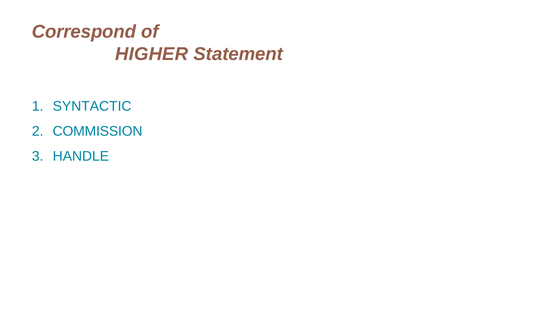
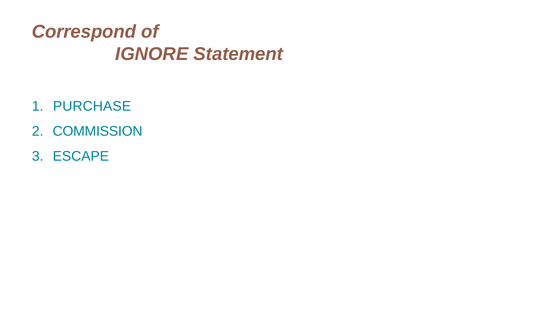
HIGHER: HIGHER -> IGNORE
SYNTACTIC: SYNTACTIC -> PURCHASE
HANDLE: HANDLE -> ESCAPE
